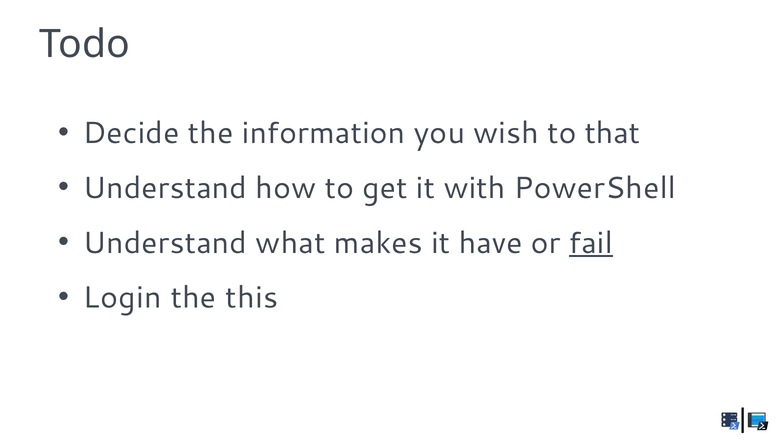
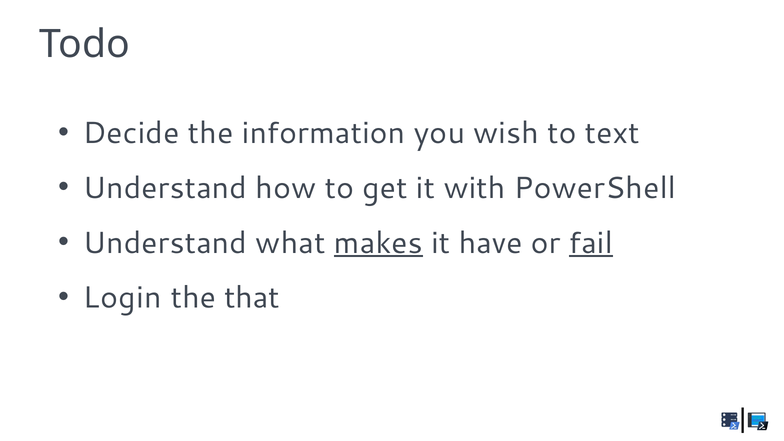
that: that -> text
makes underline: none -> present
this: this -> that
